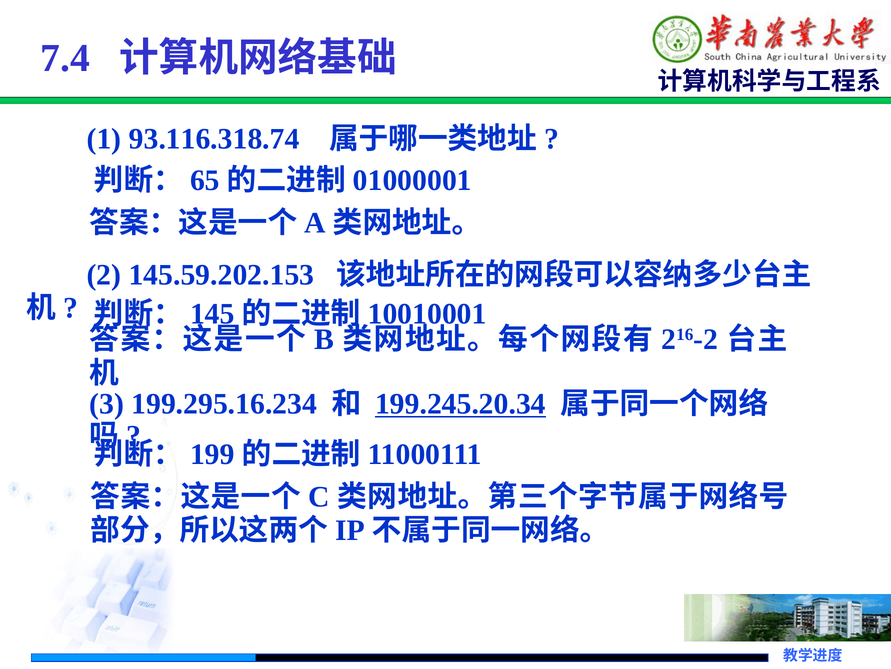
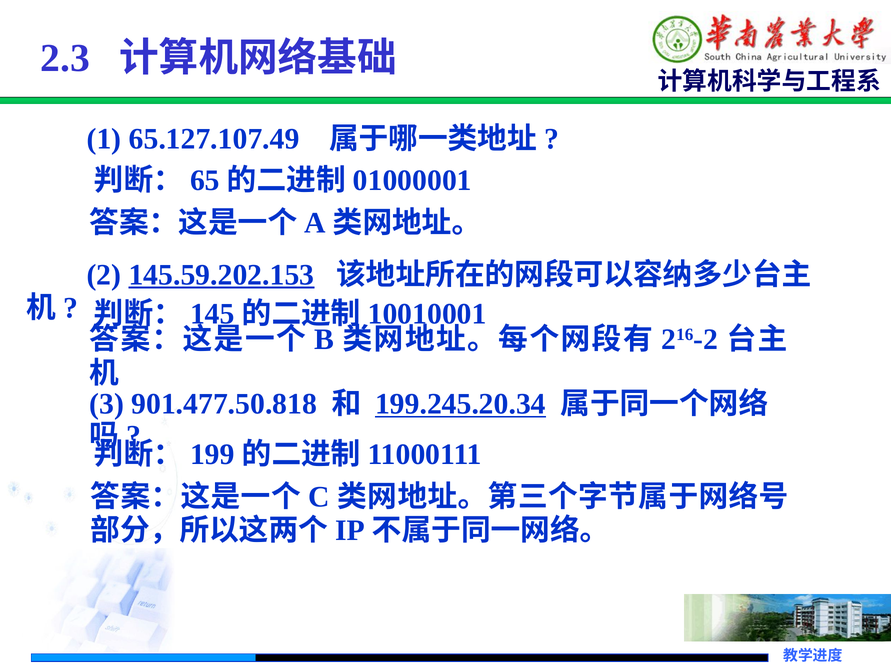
7.4: 7.4 -> 2.3
93.116.318.74: 93.116.318.74 -> 65.127.107.49
145.59.202.153 underline: none -> present
199.295.16.234: 199.295.16.234 -> 901.477.50.818
